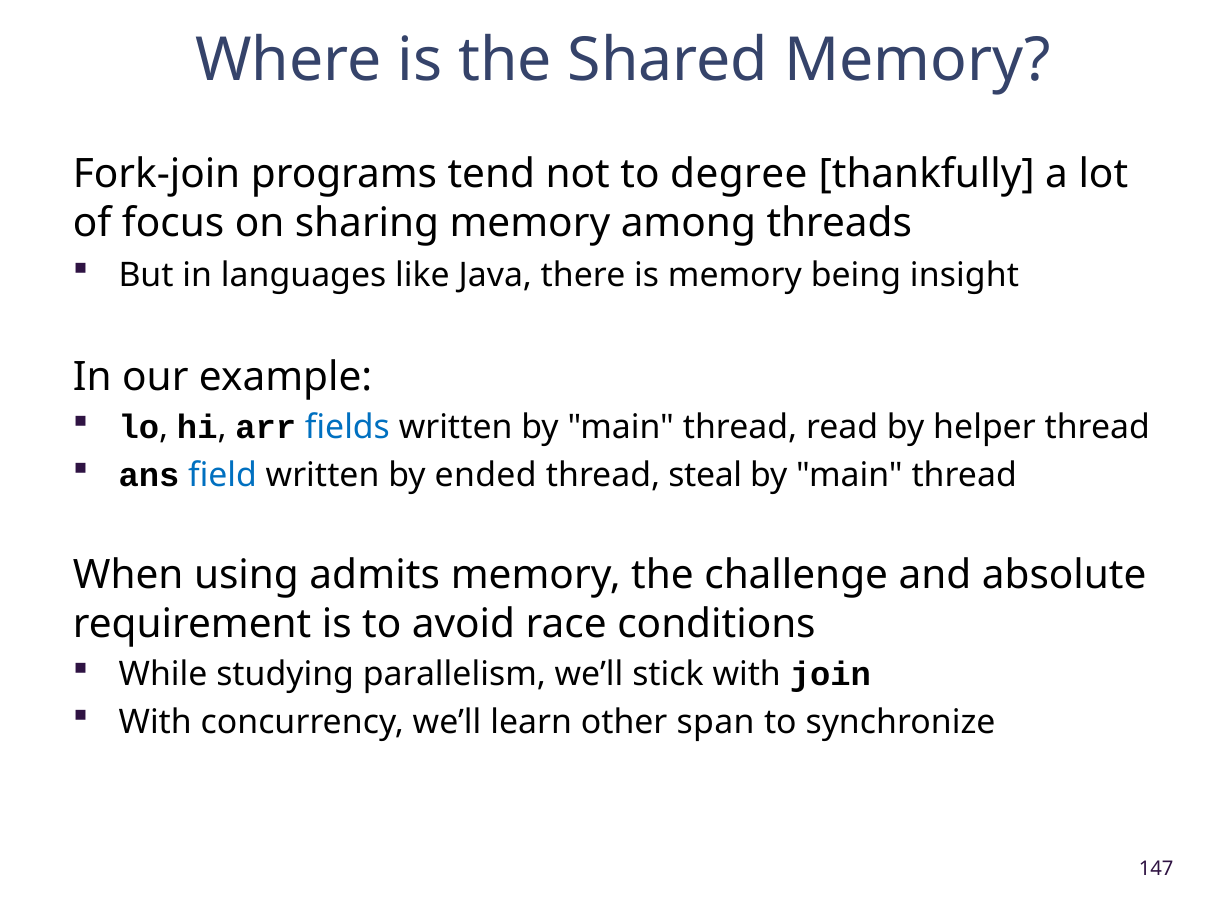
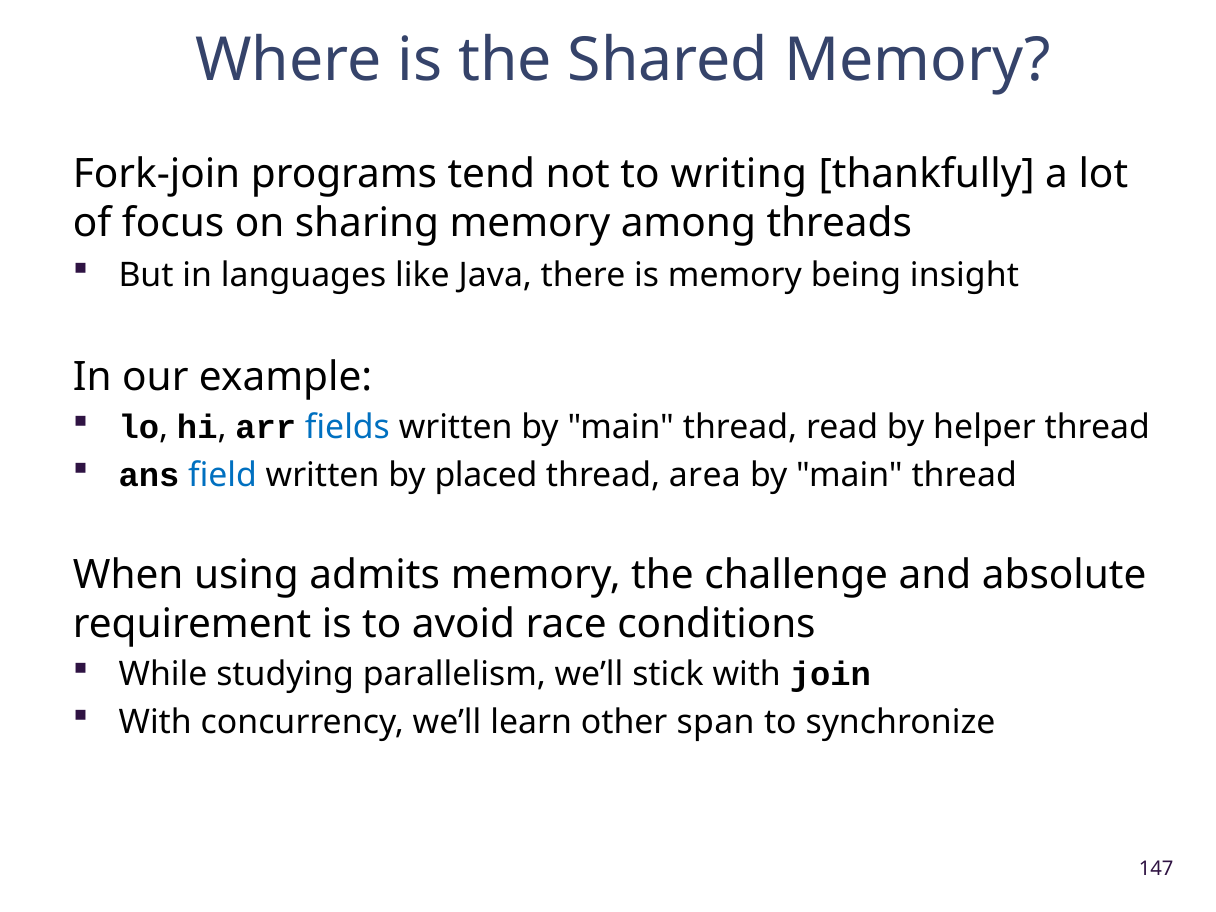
degree: degree -> writing
ended: ended -> placed
steal: steal -> area
